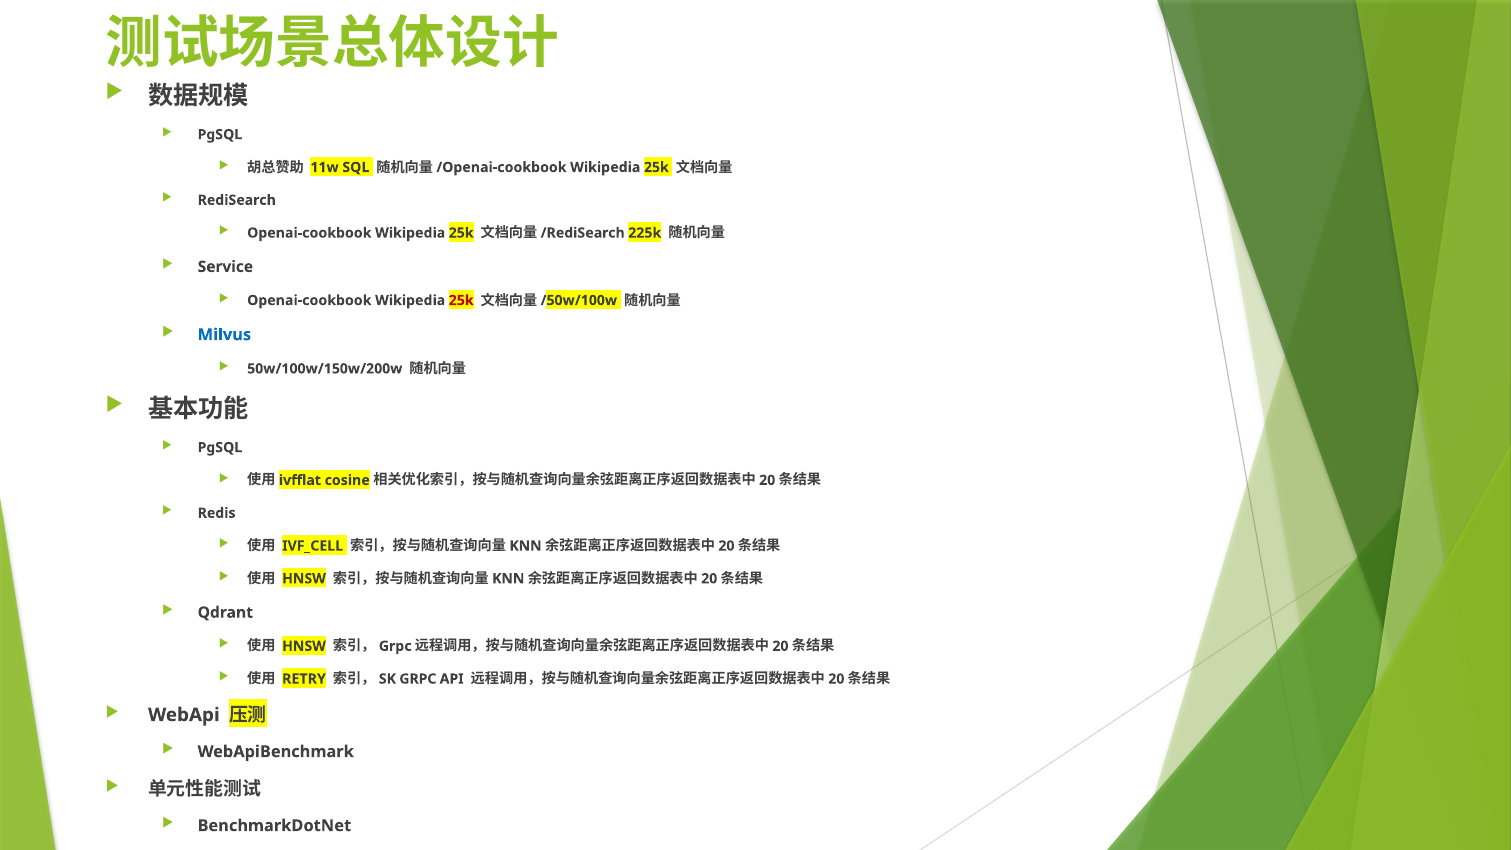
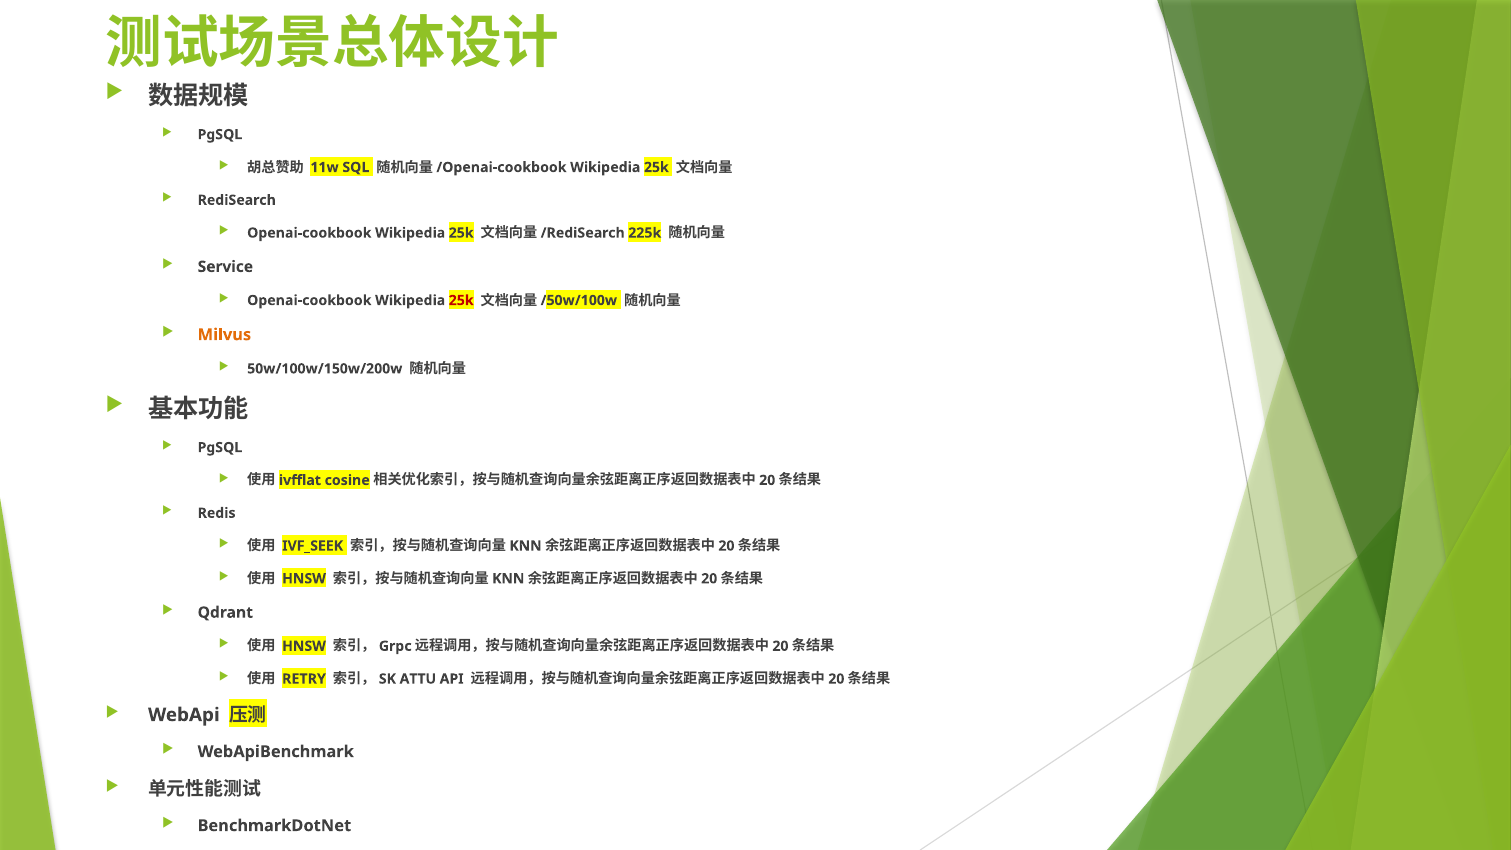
Milvus colour: blue -> orange
IVF_CELL: IVF_CELL -> IVF_SEEK
GRPC: GRPC -> ATTU
